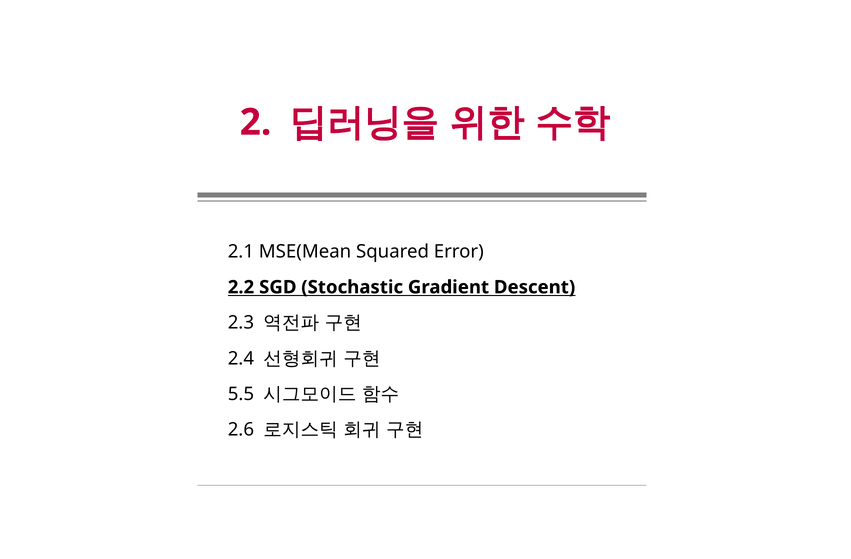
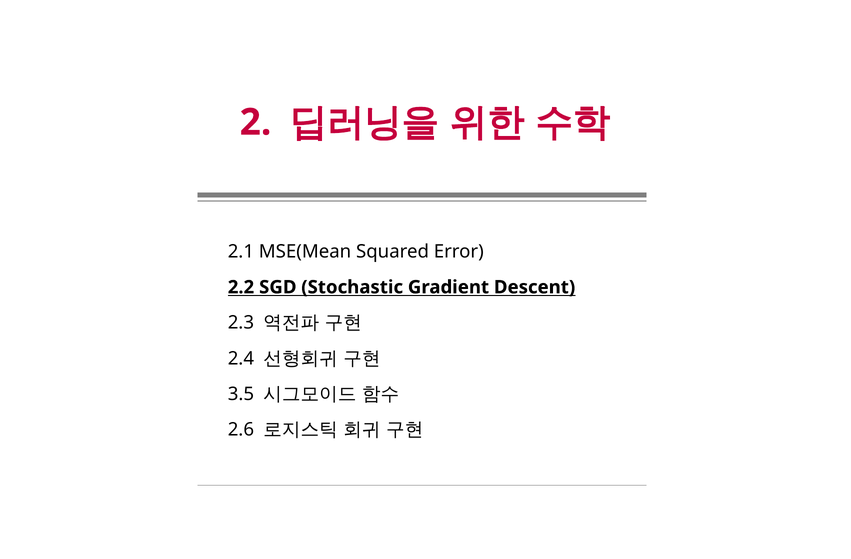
5.5: 5.5 -> 3.5
